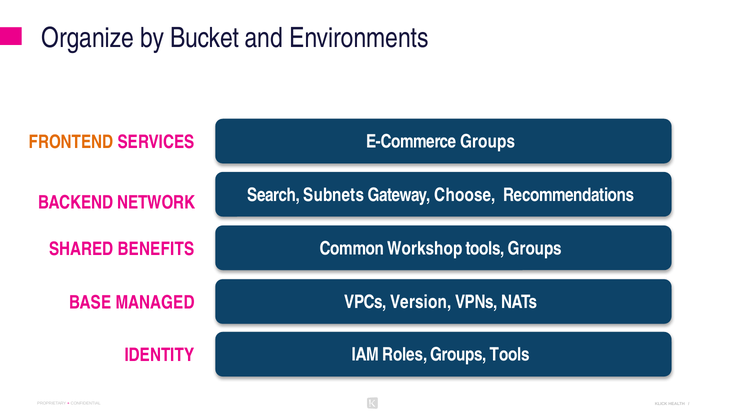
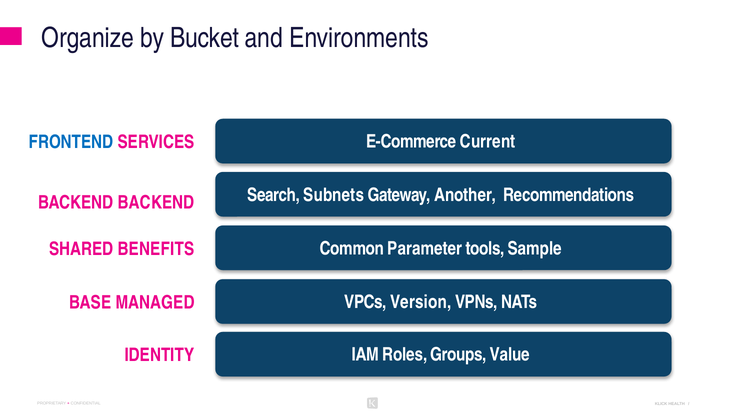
FRONTEND colour: orange -> blue
E-Commerce Groups: Groups -> Current
Choose: Choose -> Another
BACKEND NETWORK: NETWORK -> BACKEND
Workshop: Workshop -> Parameter
tools Groups: Groups -> Sample
Groups Tools: Tools -> Value
